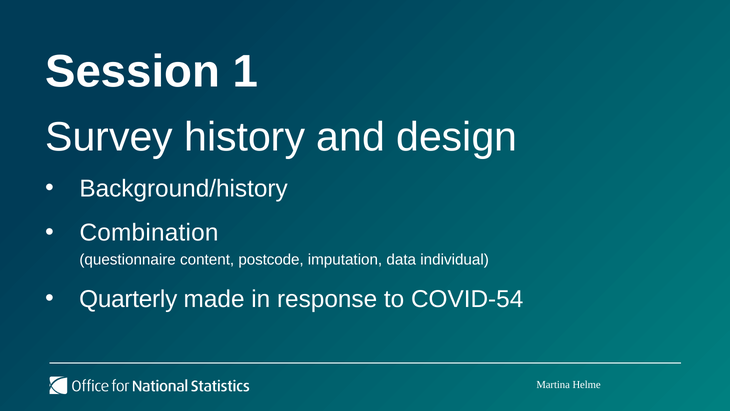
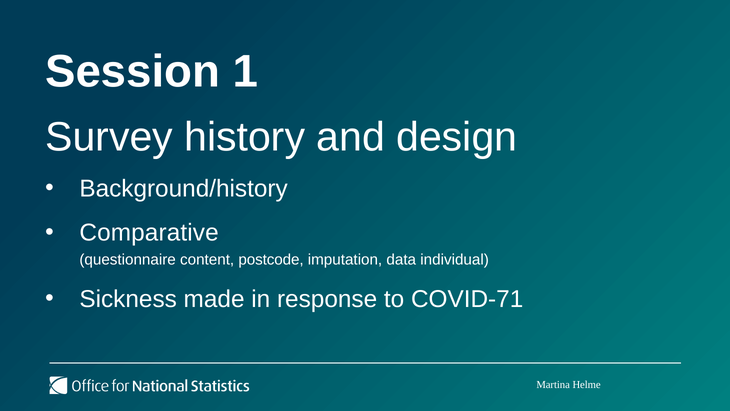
Combination: Combination -> Comparative
Quarterly: Quarterly -> Sickness
COVID-54: COVID-54 -> COVID-71
